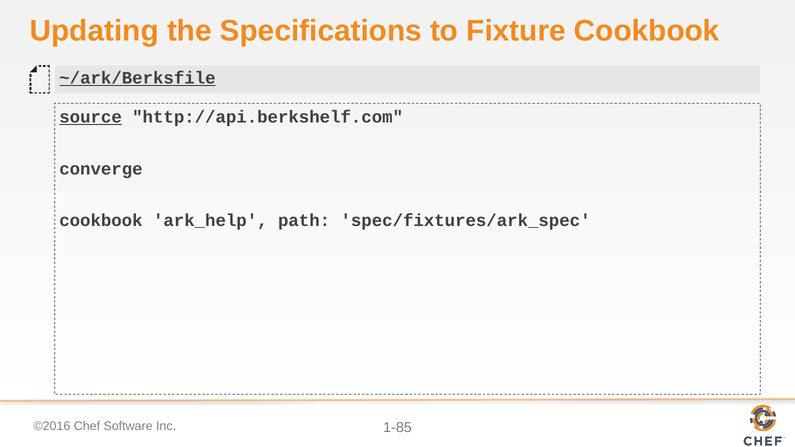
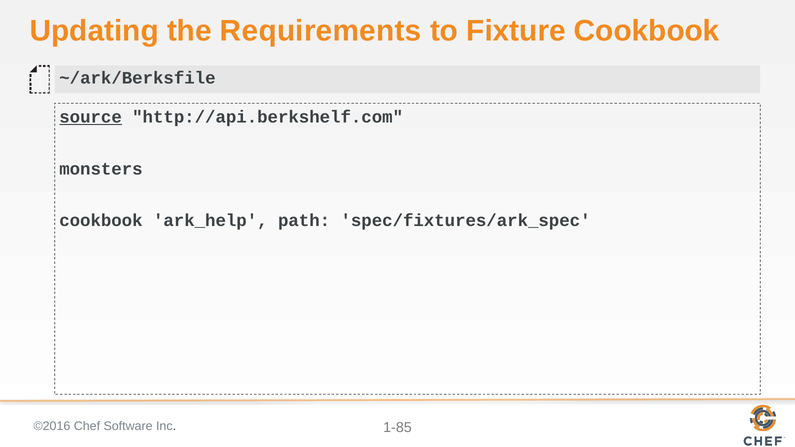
Specifications: Specifications -> Requirements
~/ark/Berksfile underline: present -> none
converge: converge -> monsters
